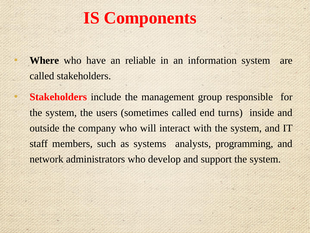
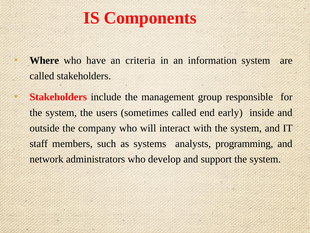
reliable: reliable -> criteria
turns: turns -> early
